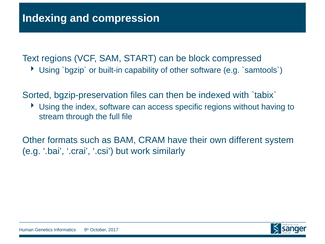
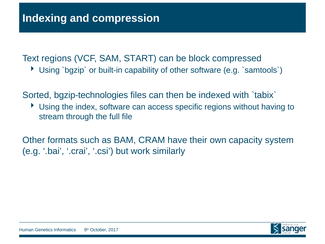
bgzip-preservation: bgzip-preservation -> bgzip-technologies
different: different -> capacity
